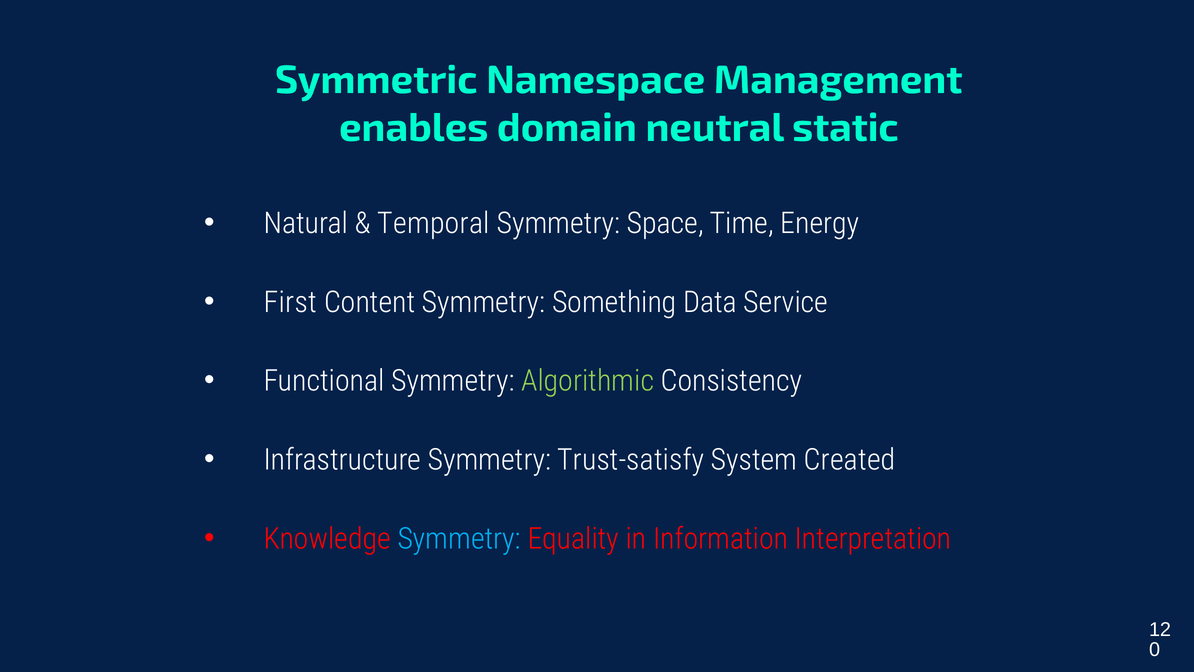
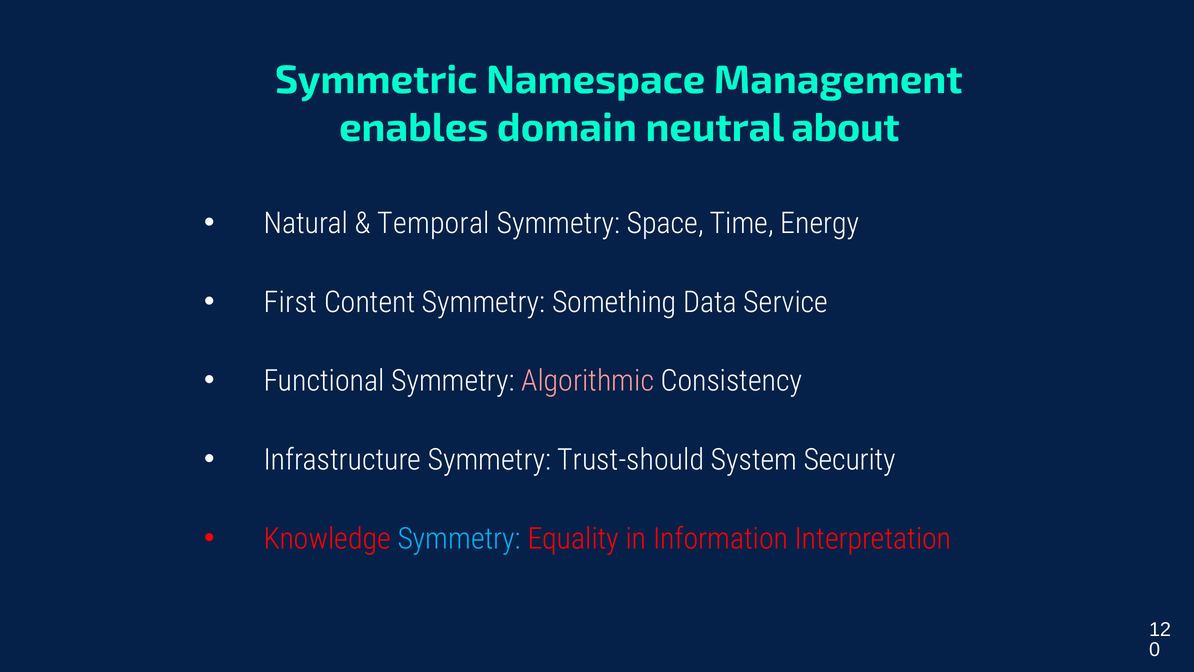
static: static -> about
Algorithmic colour: light green -> pink
Trust-satisfy: Trust-satisfy -> Trust-should
Created: Created -> Security
